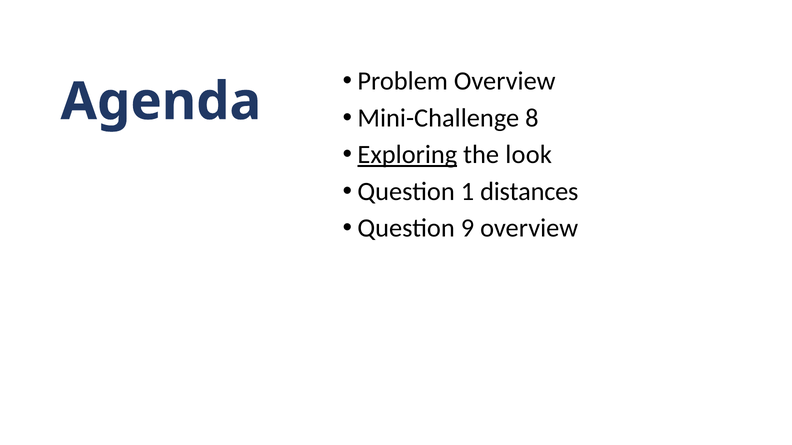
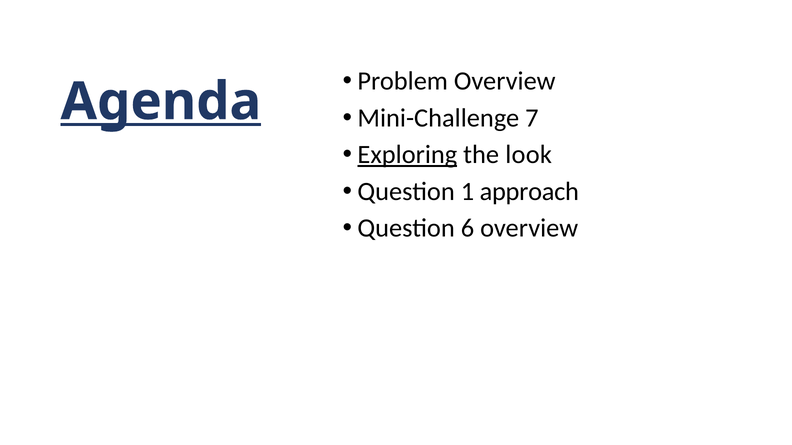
Agenda underline: none -> present
8: 8 -> 7
distances: distances -> approach
9: 9 -> 6
